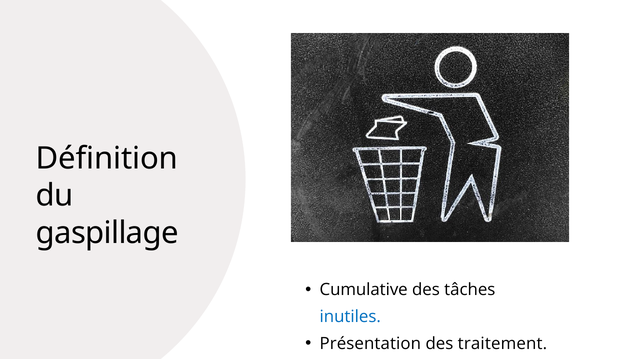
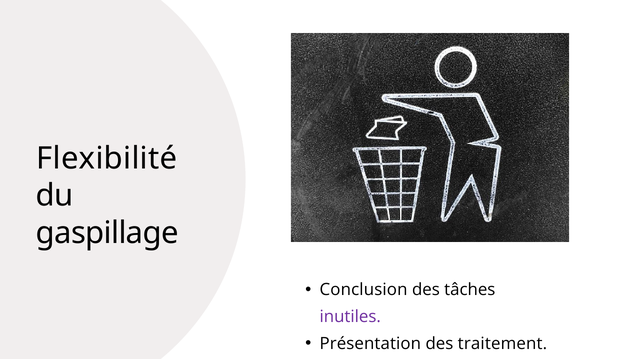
Définition: Définition -> Flexibilité
Cumulative: Cumulative -> Conclusion
inutiles colour: blue -> purple
